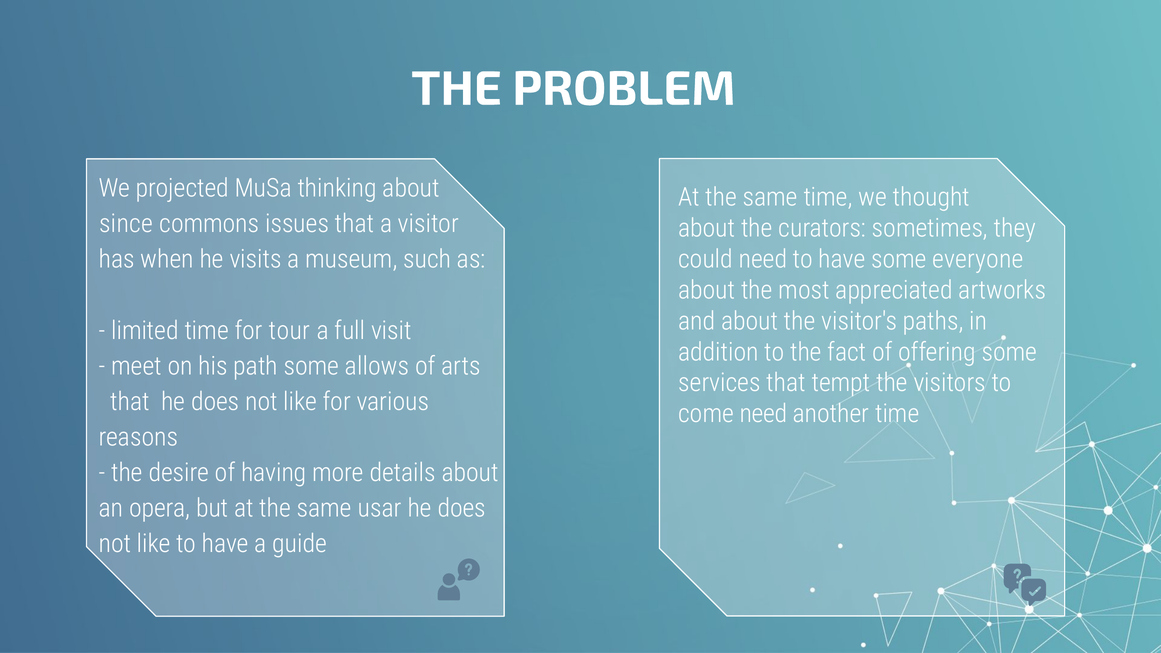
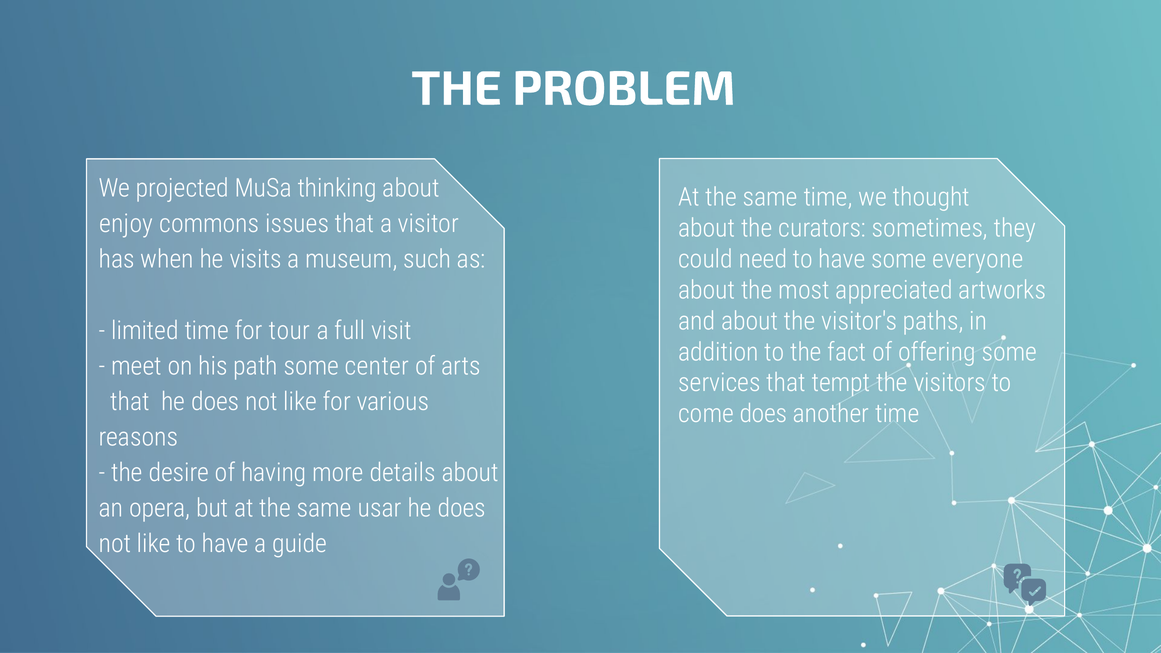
since: since -> enjoy
allows: allows -> center
come need: need -> does
